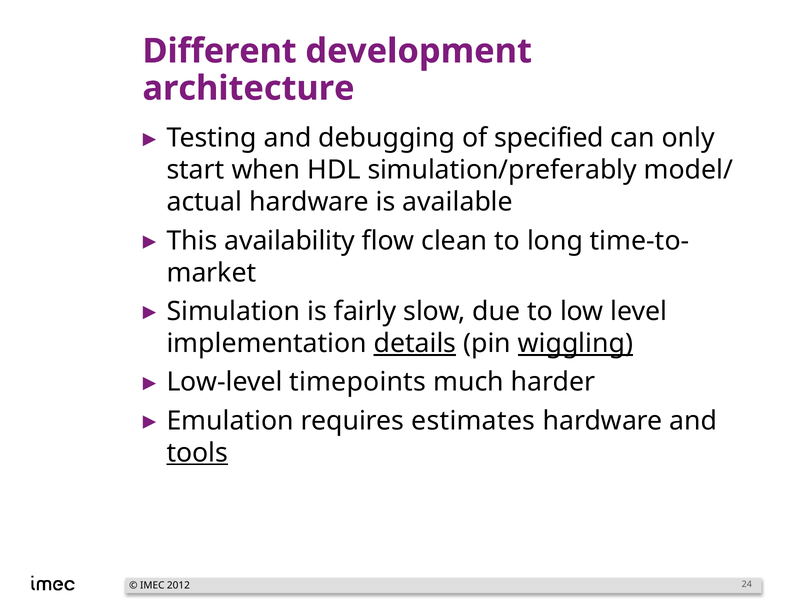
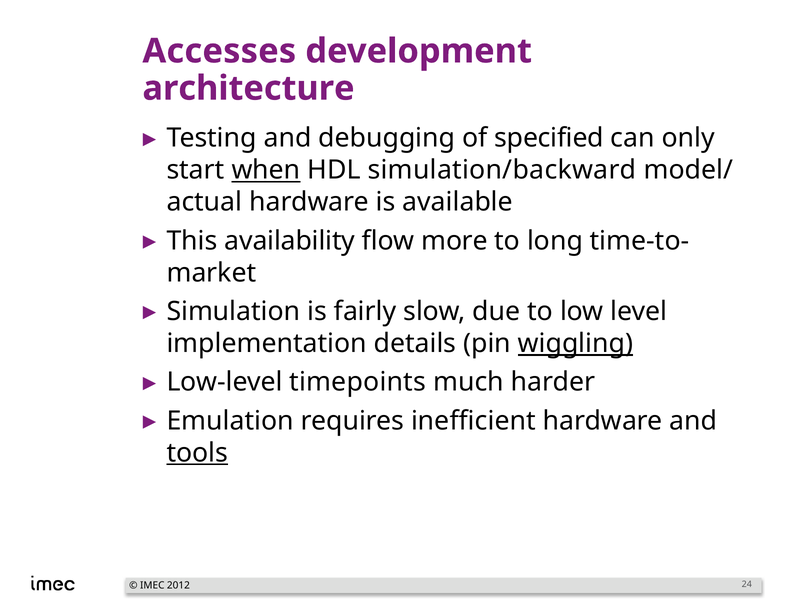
Different: Different -> Accesses
when underline: none -> present
simulation/preferably: simulation/preferably -> simulation/backward
clean: clean -> more
details underline: present -> none
estimates: estimates -> inefficient
